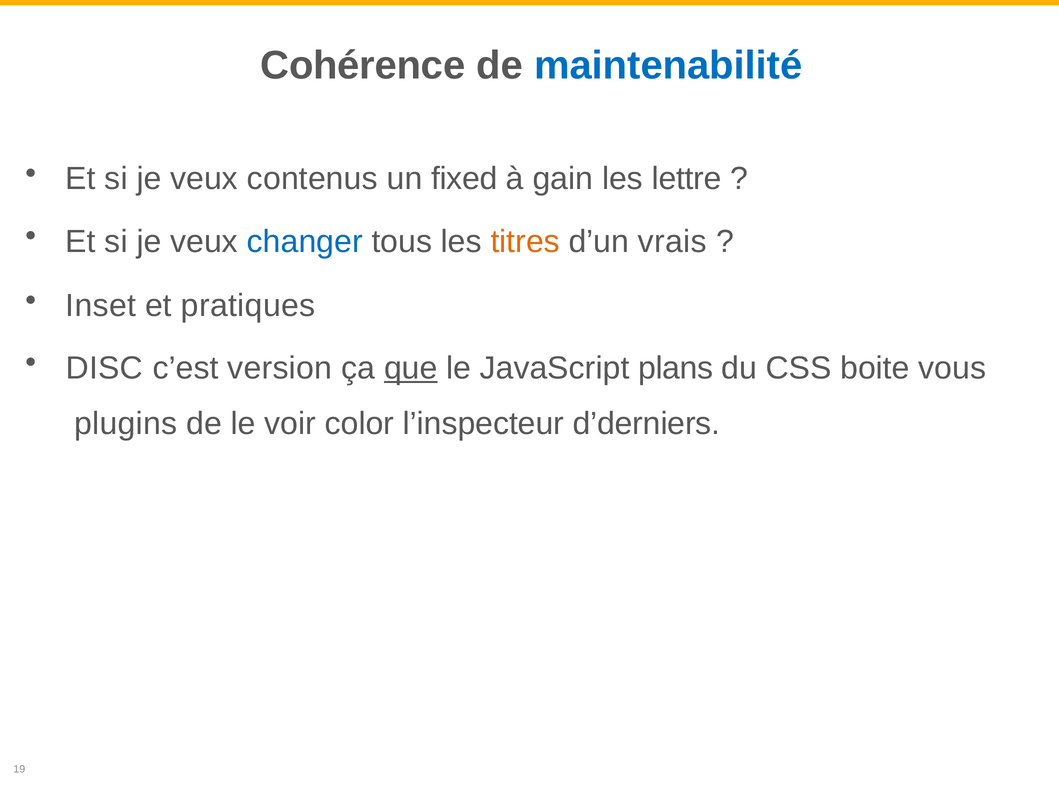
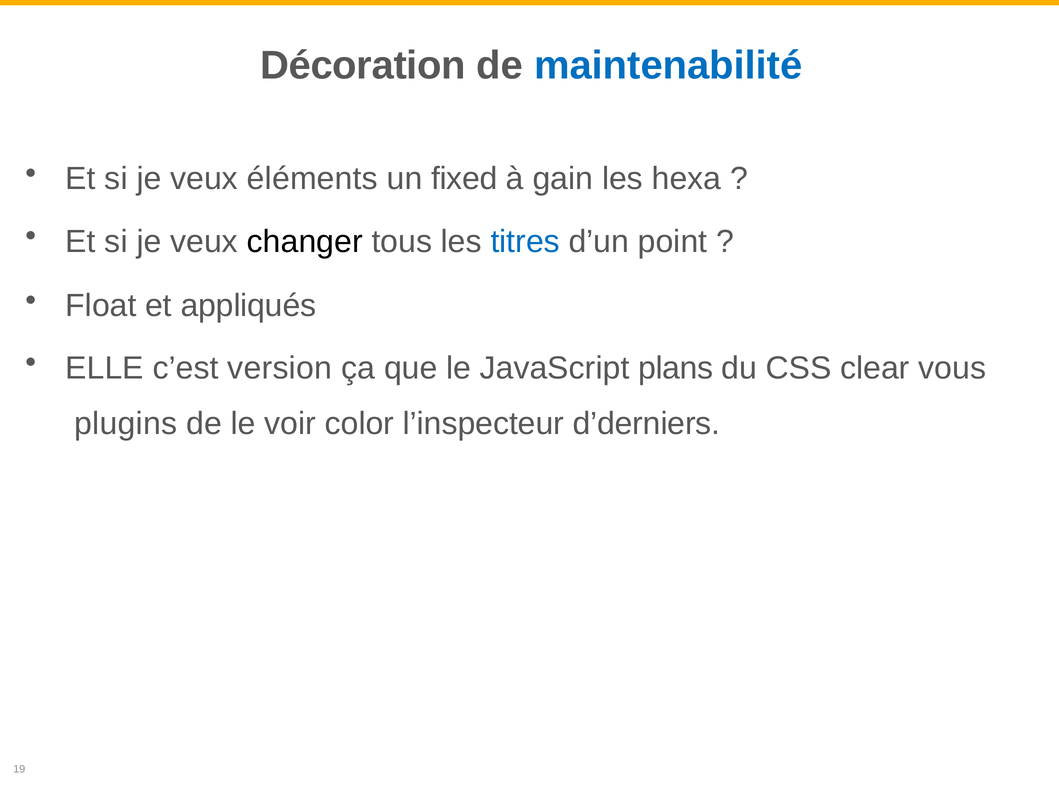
Cohérence: Cohérence -> Décoration
contenus: contenus -> éléments
lettre: lettre -> hexa
changer colour: blue -> black
titres colour: orange -> blue
vrais: vrais -> point
Inset: Inset -> Float
pratiques: pratiques -> appliqués
DISC: DISC -> ELLE
que underline: present -> none
boite: boite -> clear
